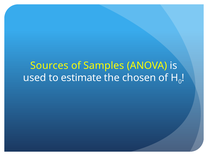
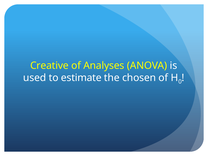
Sources: Sources -> Creative
Samples: Samples -> Analyses
